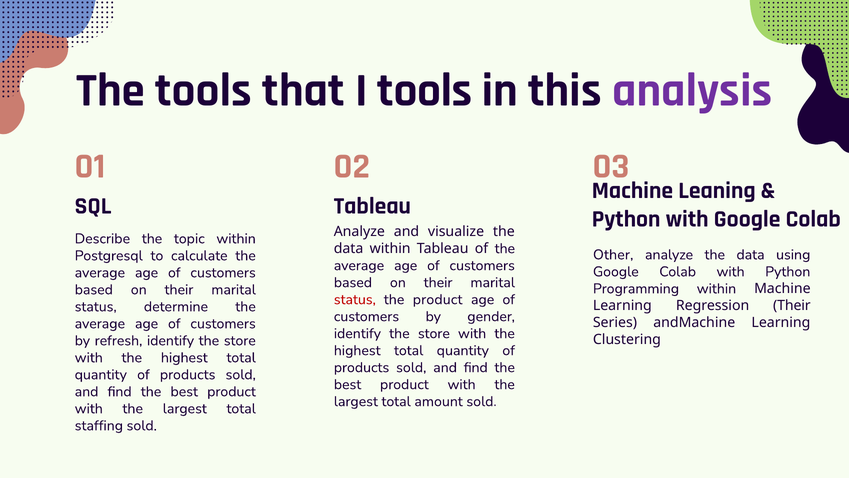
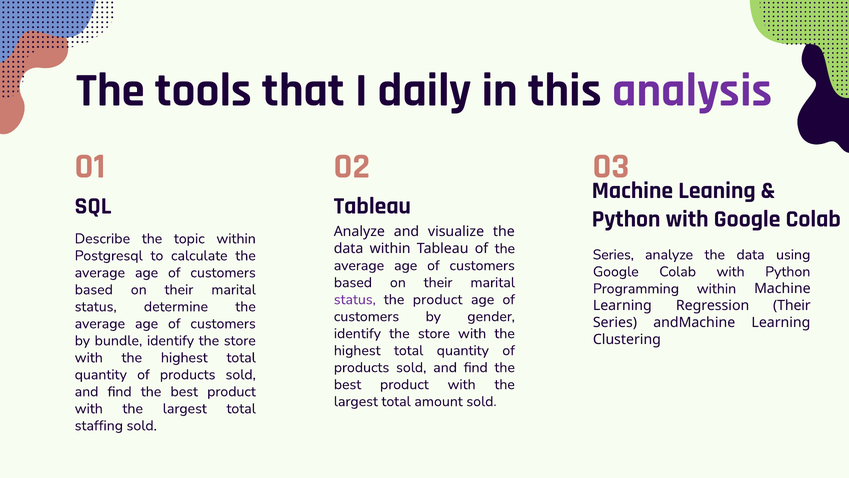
I tools: tools -> daily
Other at (613, 254): Other -> Series
status at (355, 299) colour: red -> purple
refresh: refresh -> bundle
